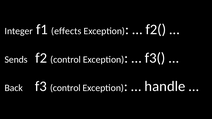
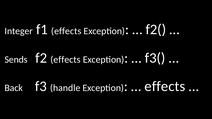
f2 control: control -> effects
f3 control: control -> handle
handle at (165, 86): handle -> effects
